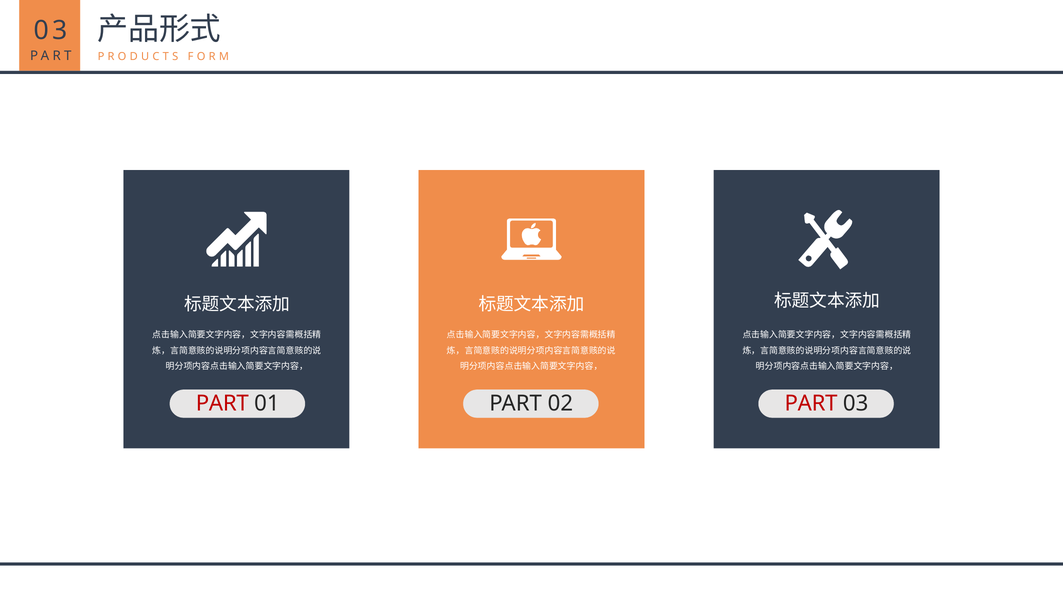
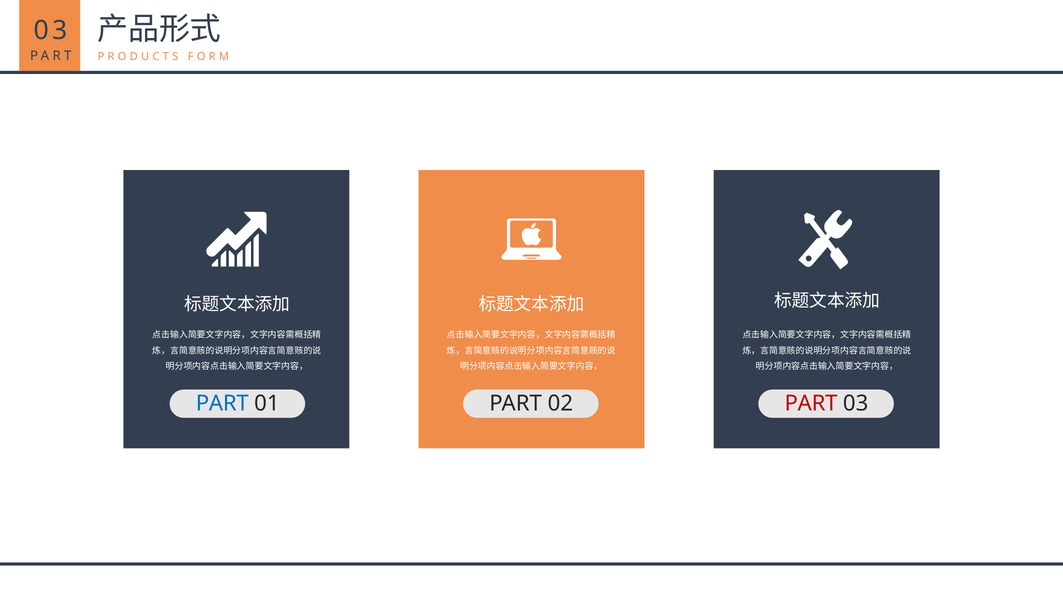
PART at (222, 403) colour: red -> blue
